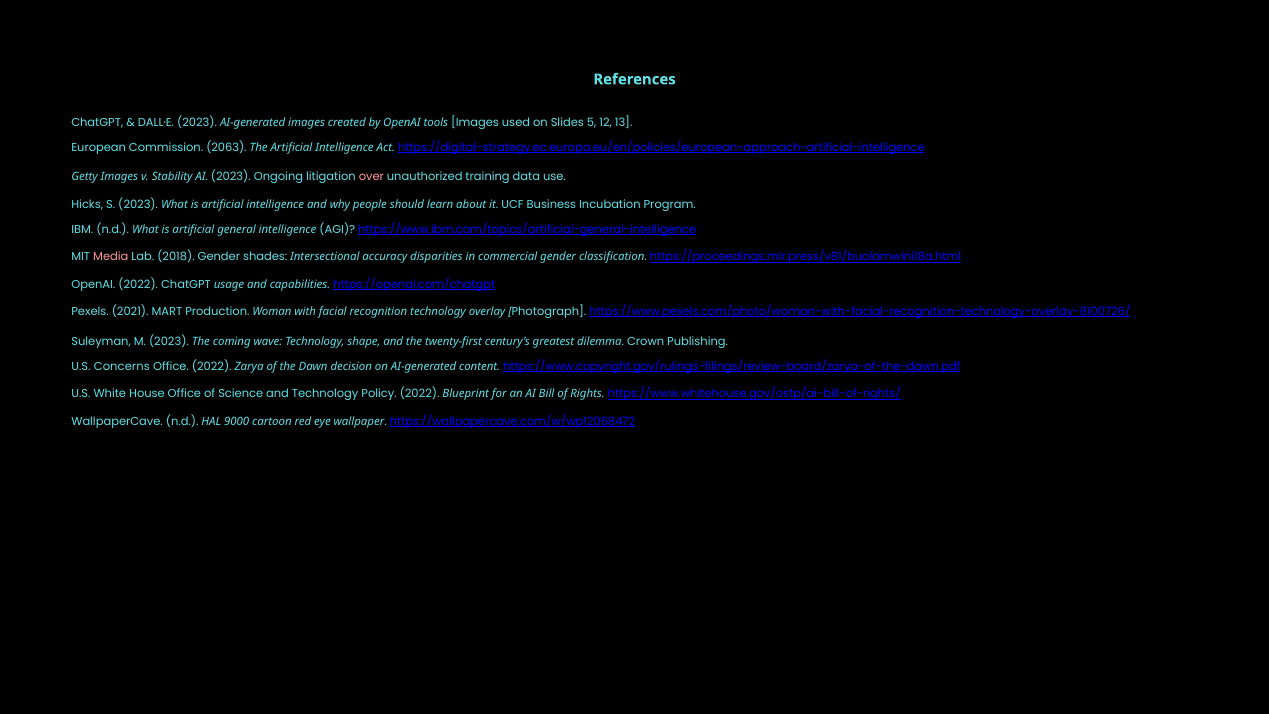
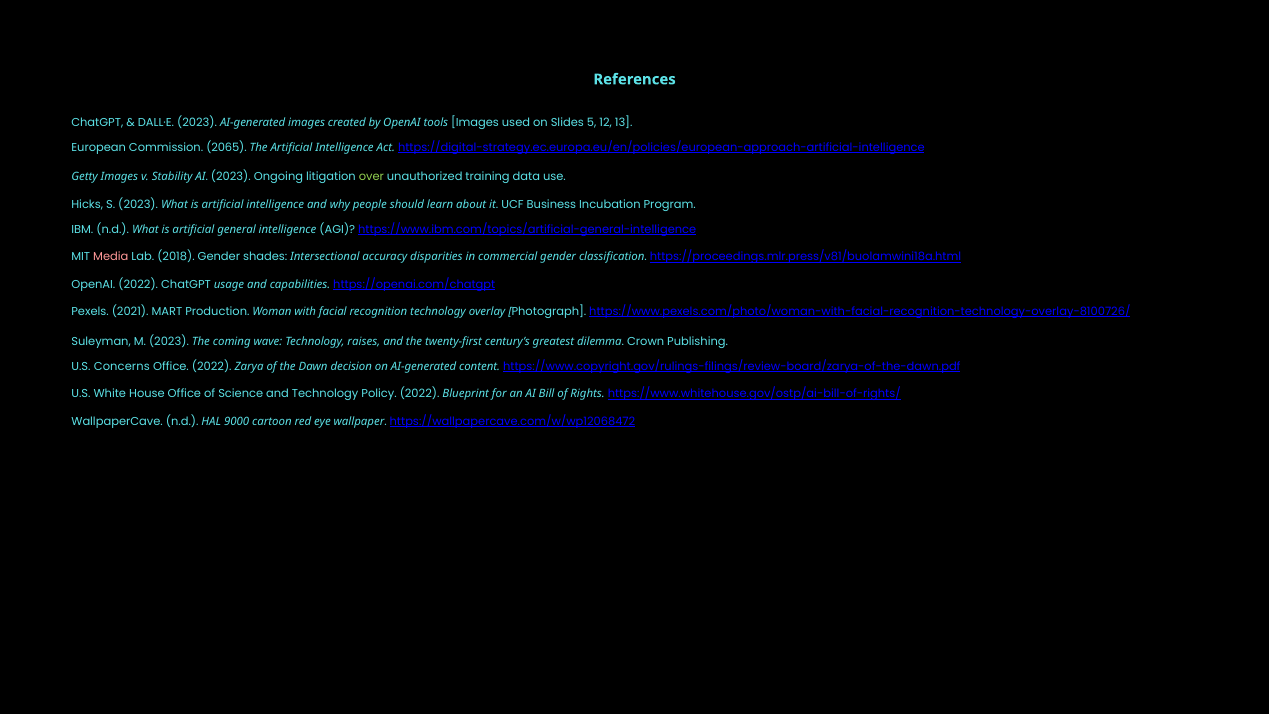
2063: 2063 -> 2065
over colour: pink -> light green
shape: shape -> raises
